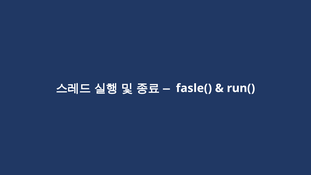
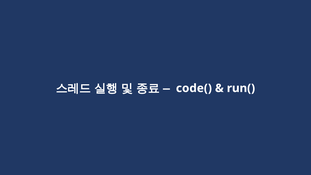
fasle(: fasle( -> code(
